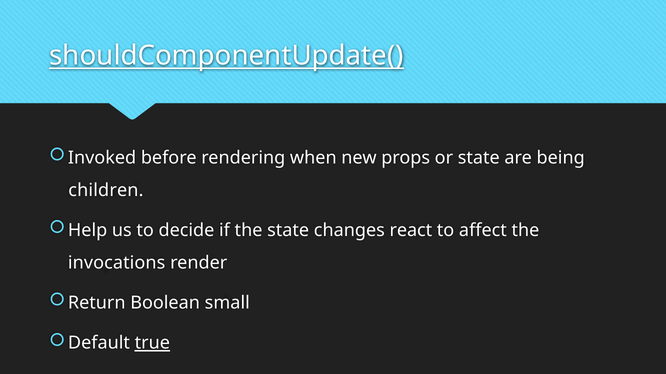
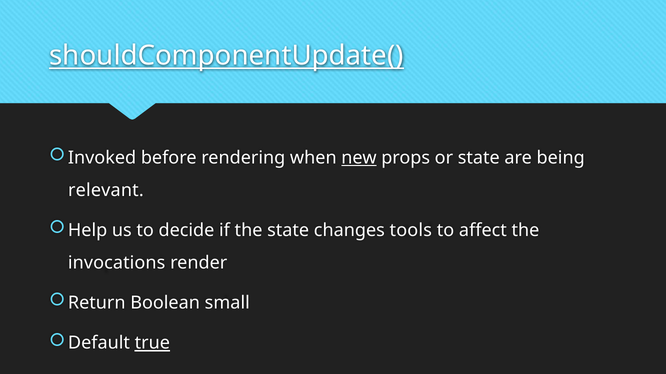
new underline: none -> present
children: children -> relevant
react: react -> tools
